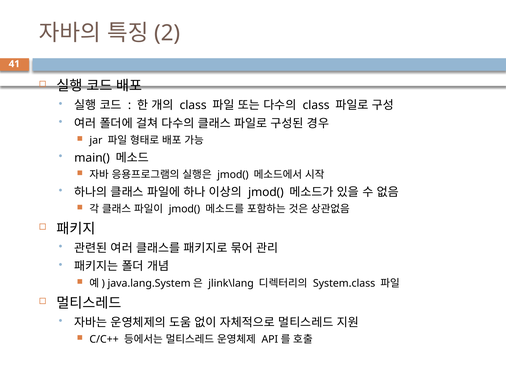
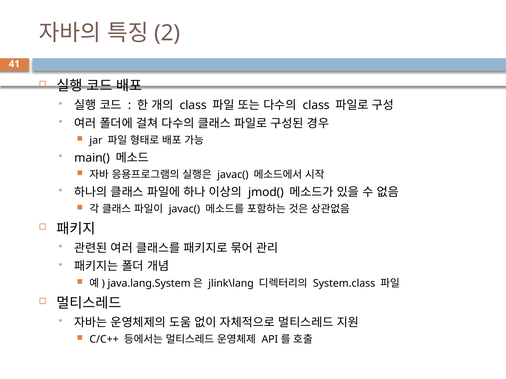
jmod( at (233, 175): jmod( -> javac(
jmod( at (184, 209): jmod( -> javac(
